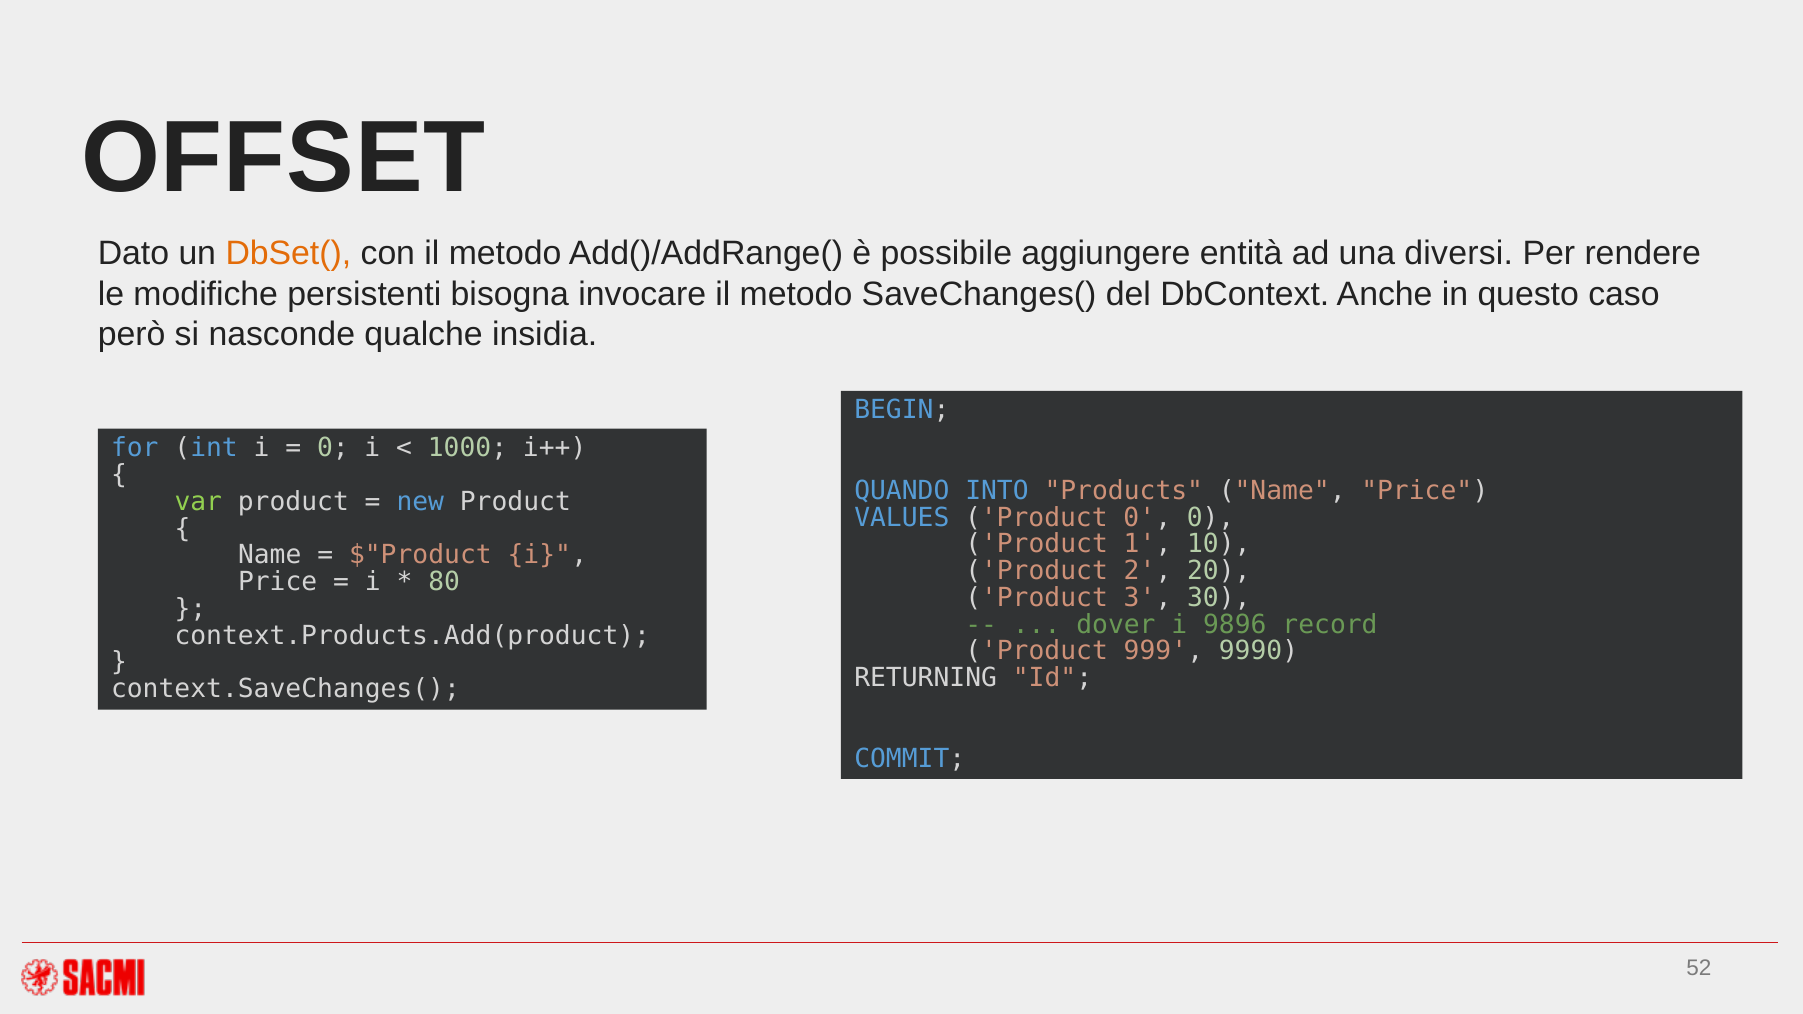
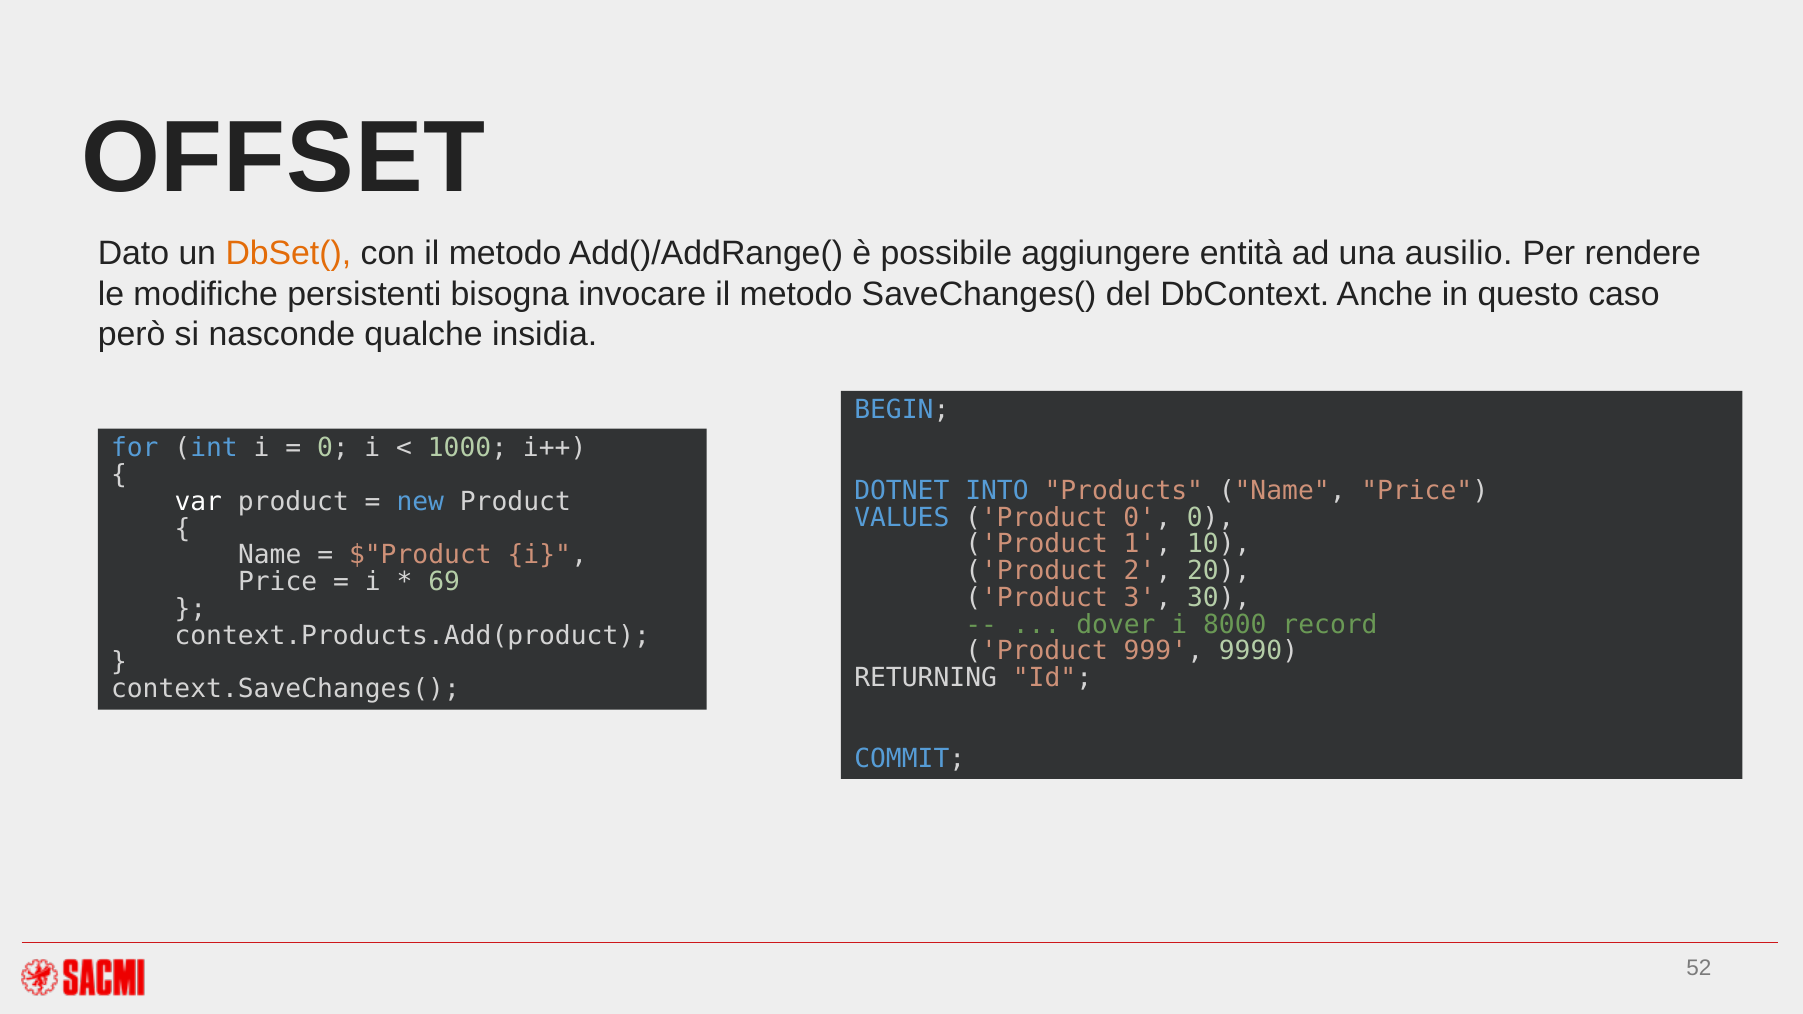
diversi: diversi -> ausilio
QUANDO: QUANDO -> DOTNET
var colour: light green -> white
80: 80 -> 69
9896: 9896 -> 8000
